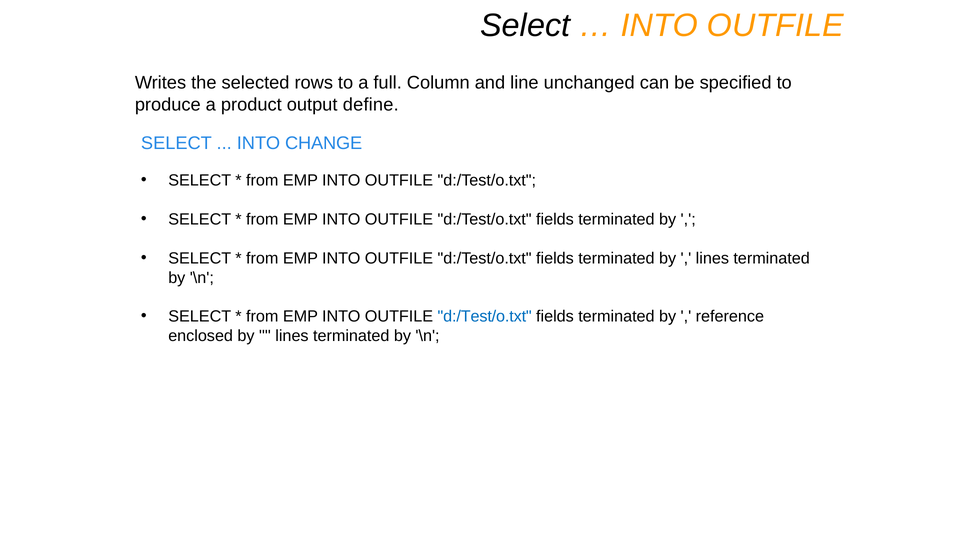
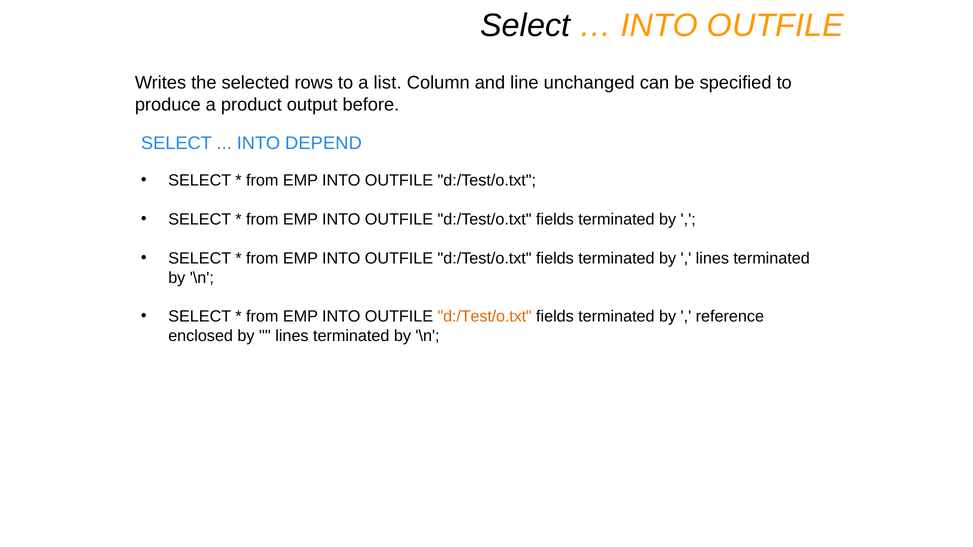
full: full -> list
define: define -> before
CHANGE: CHANGE -> DEPEND
d:/Test/o.txt at (485, 317) colour: blue -> orange
